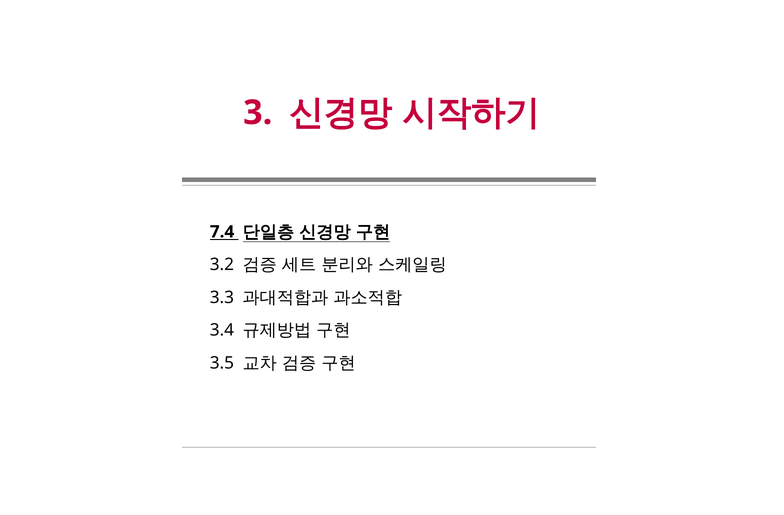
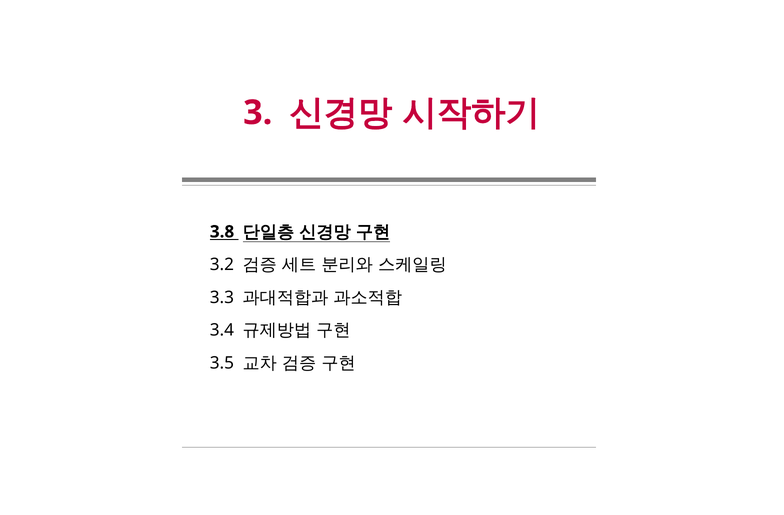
7.4: 7.4 -> 3.8
